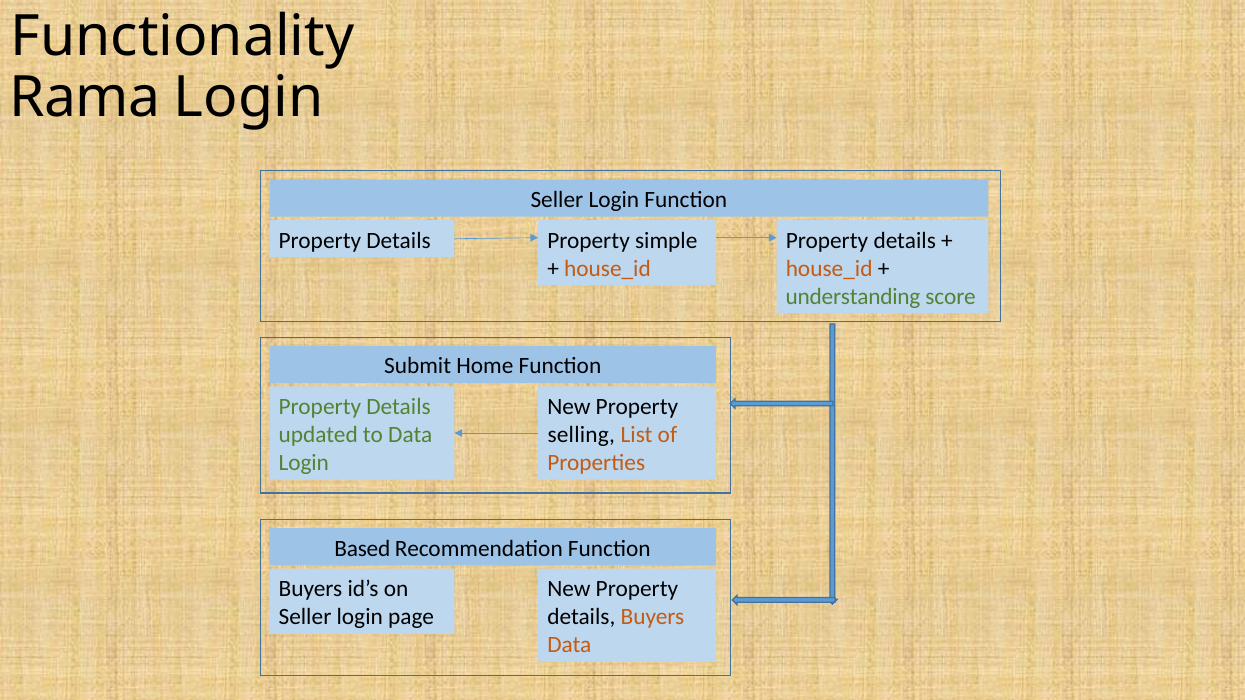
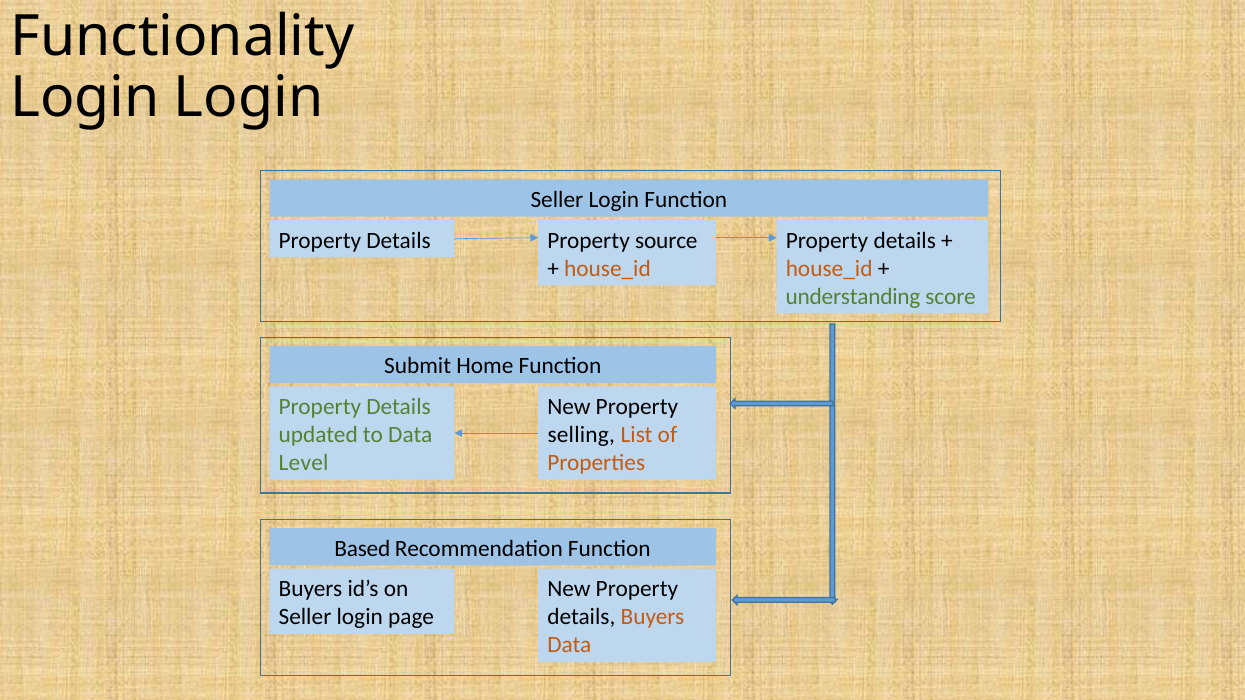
Rama at (85, 98): Rama -> Login
simple: simple -> source
Login at (304, 463): Login -> Level
